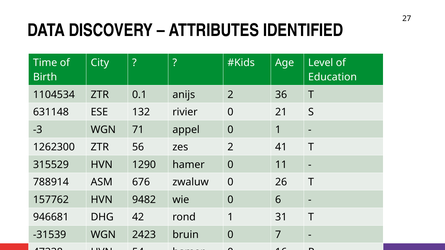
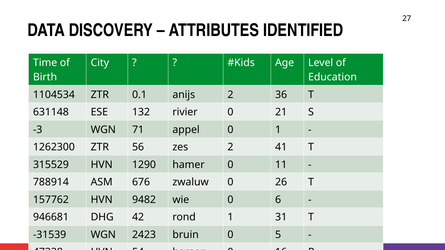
7: 7 -> 5
